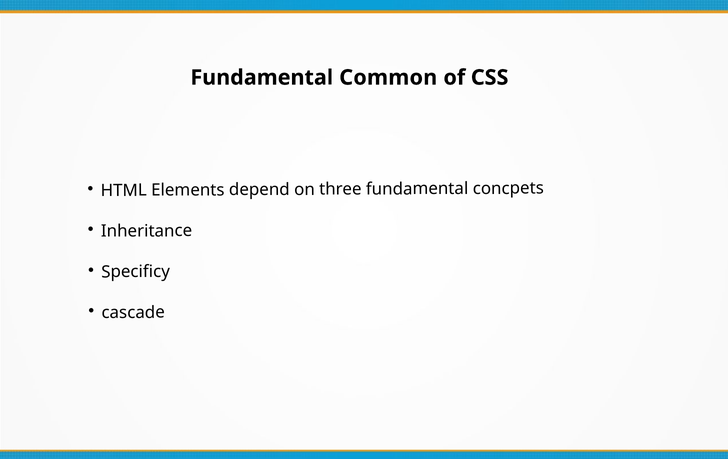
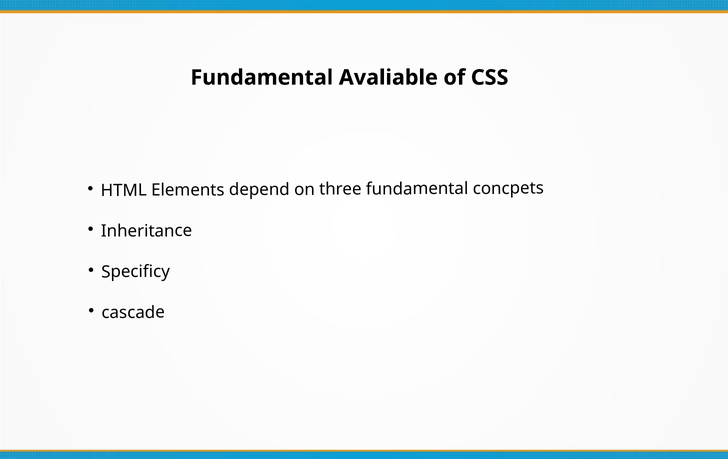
Common: Common -> Avaliable
